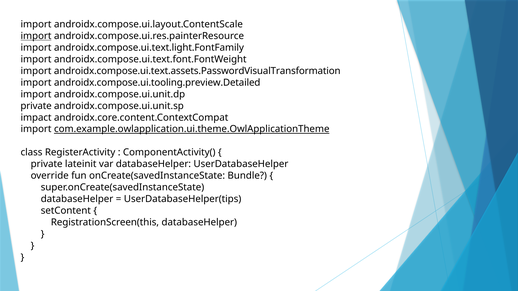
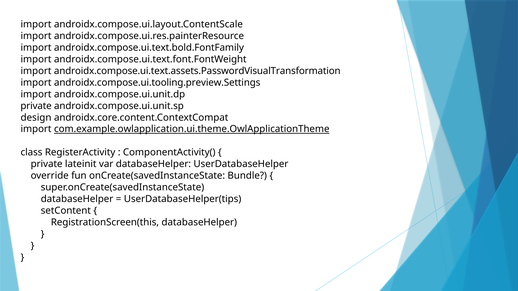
import at (36, 36) underline: present -> none
androidx.compose.ui.text.light.FontFamily: androidx.compose.ui.text.light.FontFamily -> androidx.compose.ui.text.bold.FontFamily
androidx.compose.ui.tooling.preview.Detailed: androidx.compose.ui.tooling.preview.Detailed -> androidx.compose.ui.tooling.preview.Settings
impact: impact -> design
